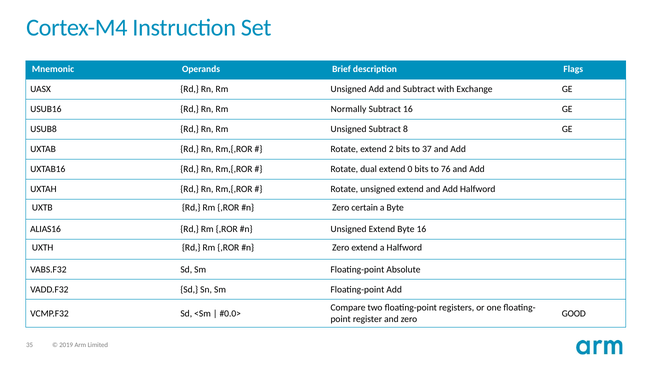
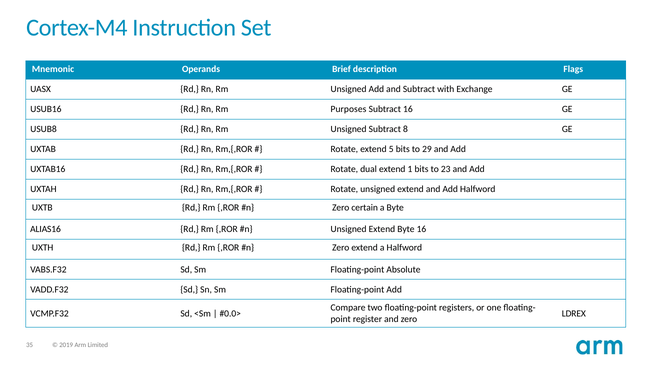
Normally: Normally -> Purposes
2: 2 -> 5
37: 37 -> 29
0: 0 -> 1
76: 76 -> 23
GOOD: GOOD -> LDREX
